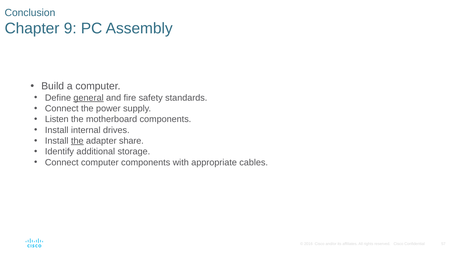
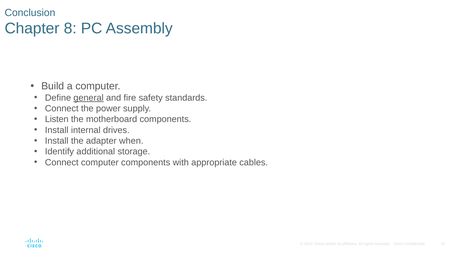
9: 9 -> 8
the at (77, 141) underline: present -> none
share: share -> when
